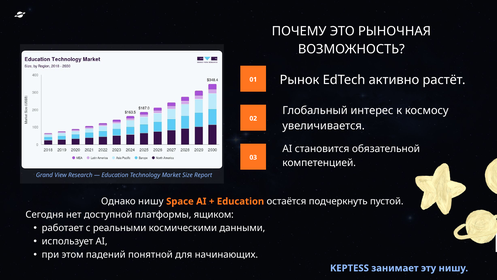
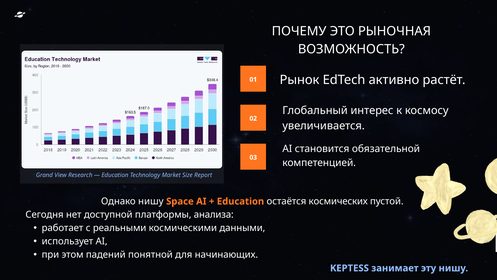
подчеркнуть: подчеркнуть -> космических
ящиком: ящиком -> анализа
